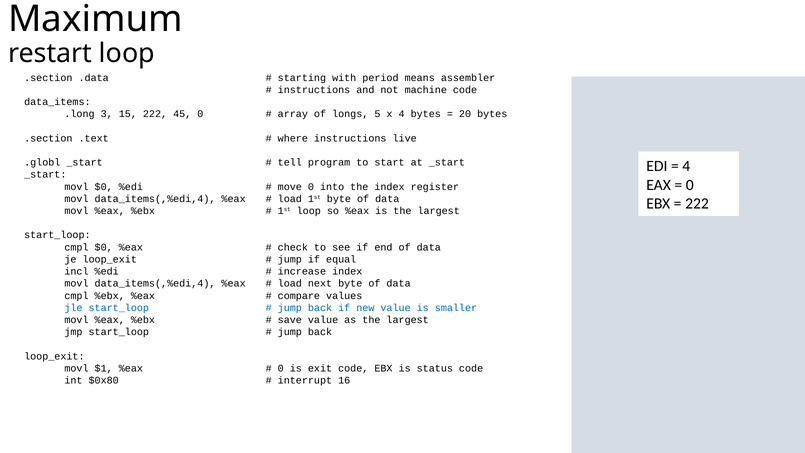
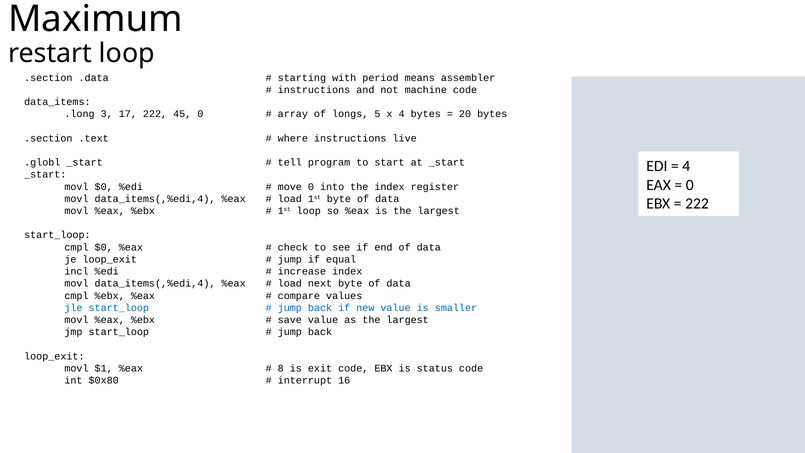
15: 15 -> 17
0 at (281, 368): 0 -> 8
